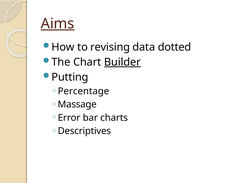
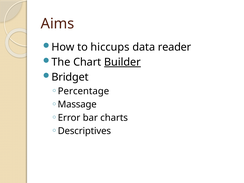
Aims underline: present -> none
revising: revising -> hiccups
dotted: dotted -> reader
Putting: Putting -> Bridget
